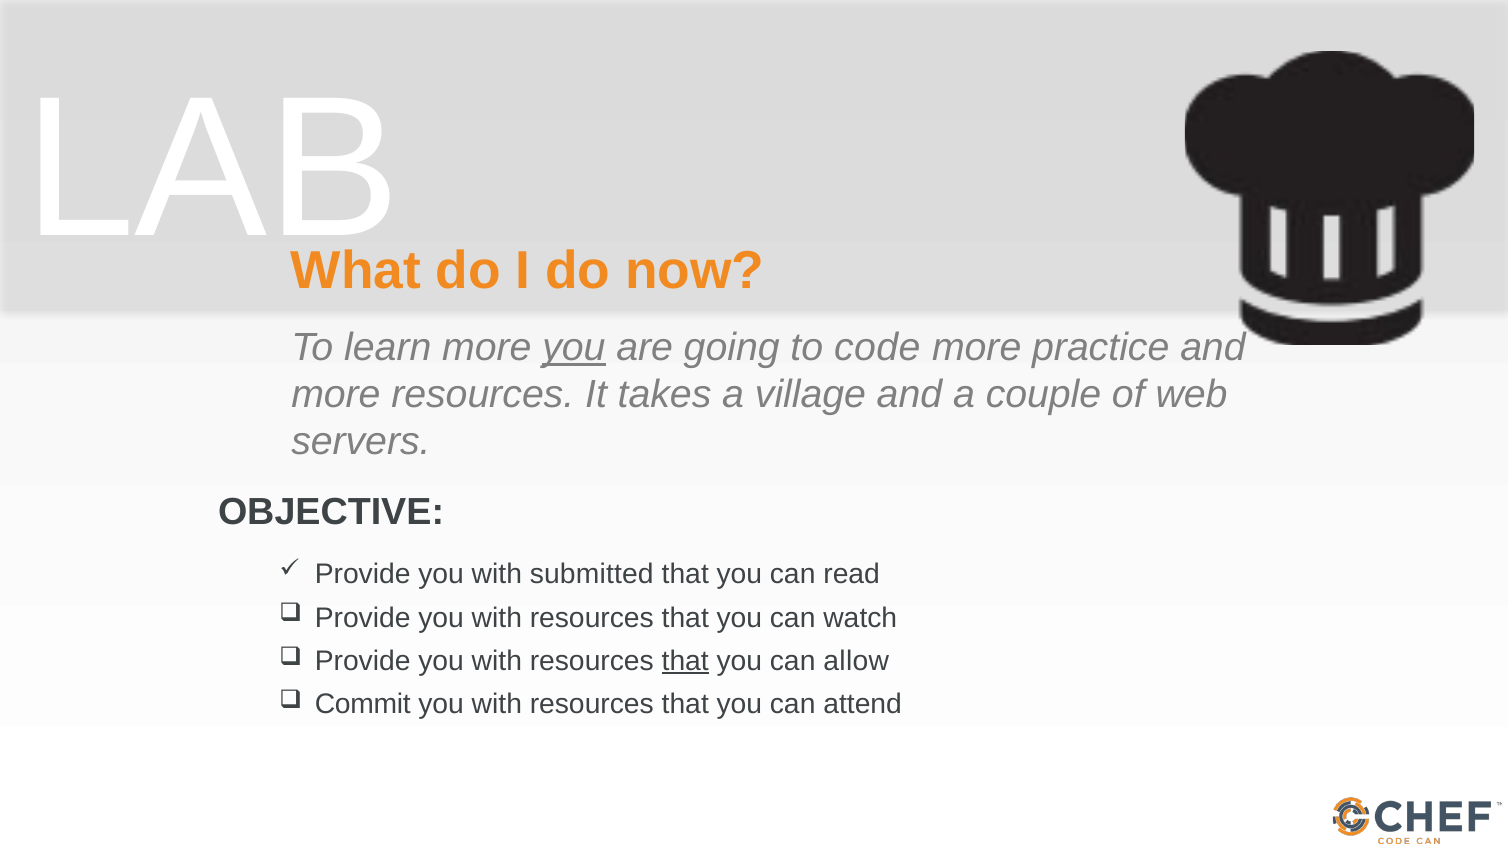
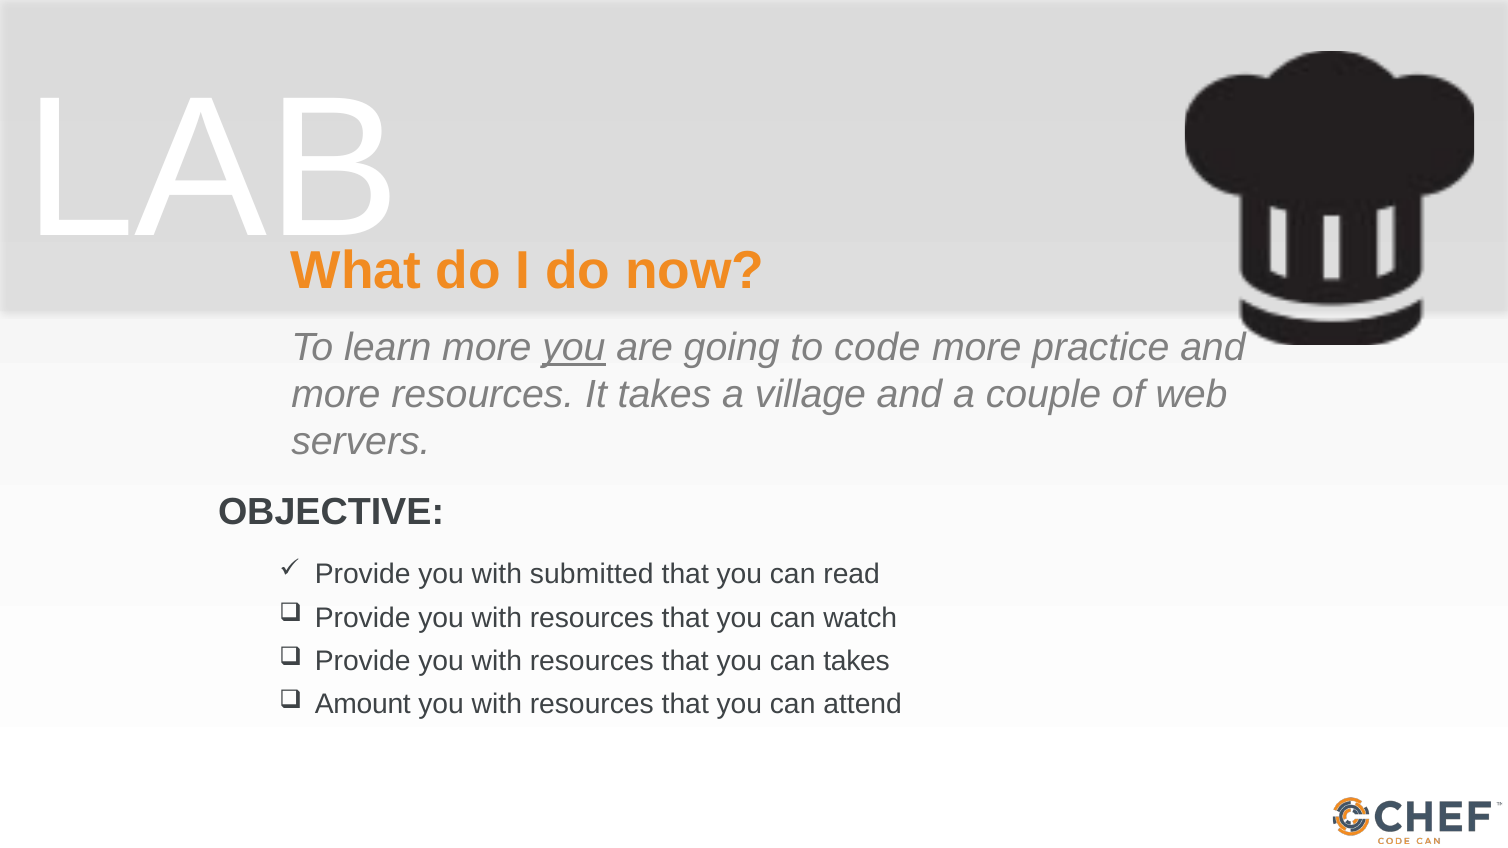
that at (685, 661) underline: present -> none
can allow: allow -> takes
Commit: Commit -> Amount
